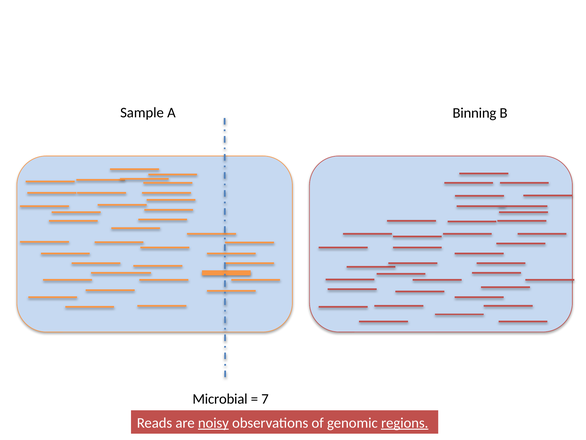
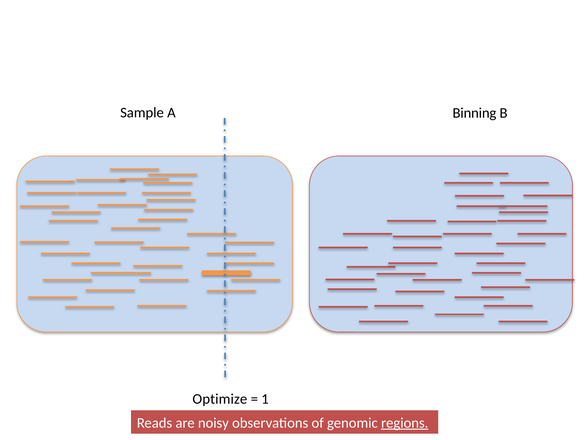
Microbial: Microbial -> Optimize
7: 7 -> 1
noisy underline: present -> none
